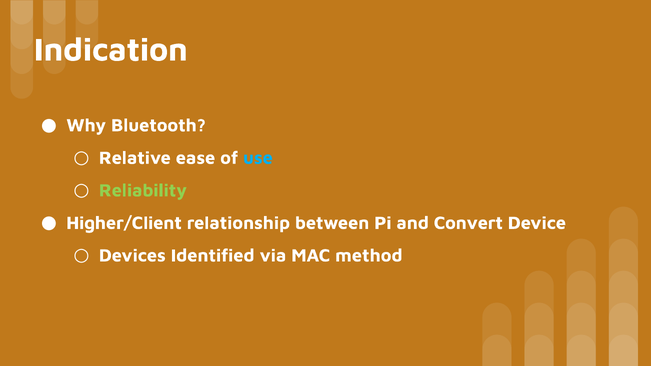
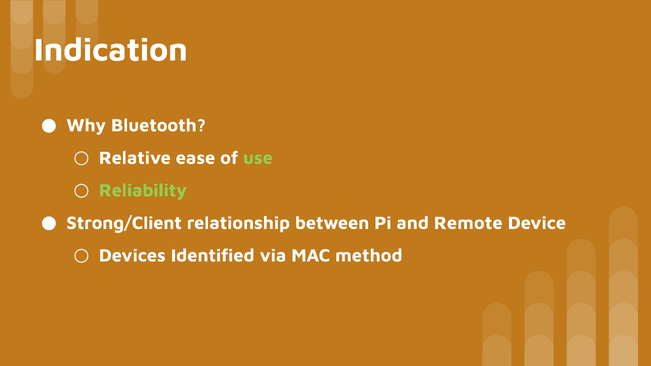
use colour: light blue -> light green
Higher/Client: Higher/Client -> Strong/Client
Convert: Convert -> Remote
